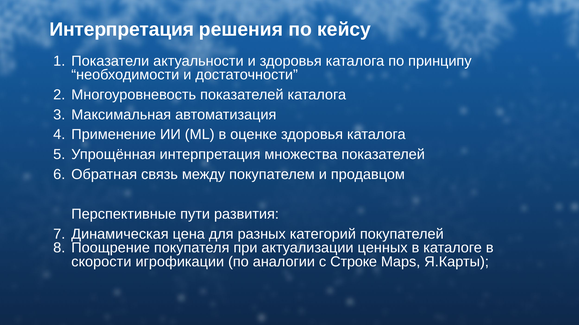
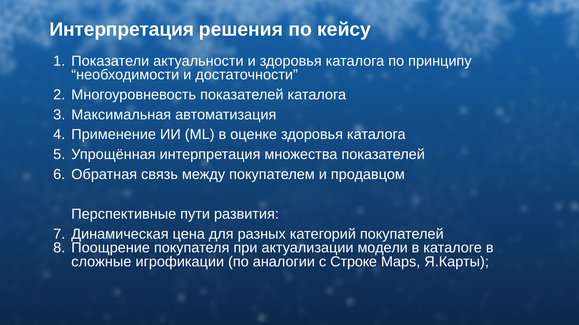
ценных: ценных -> модели
скорости: скорости -> сложные
